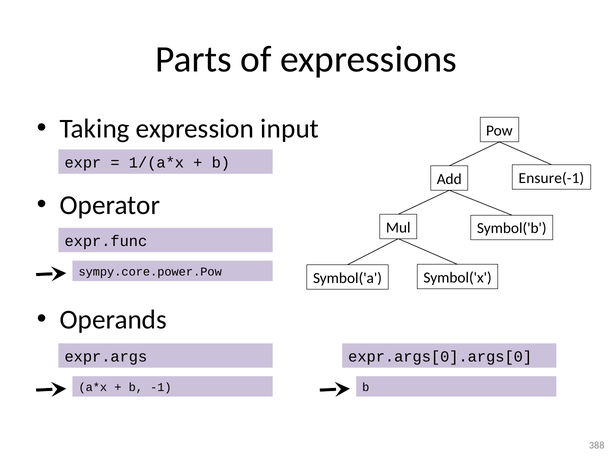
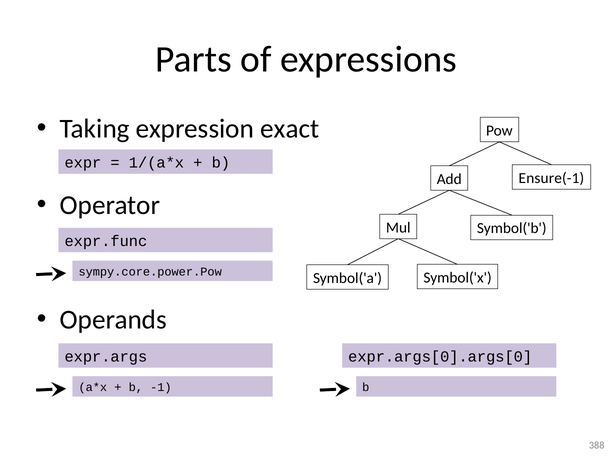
input: input -> exact
